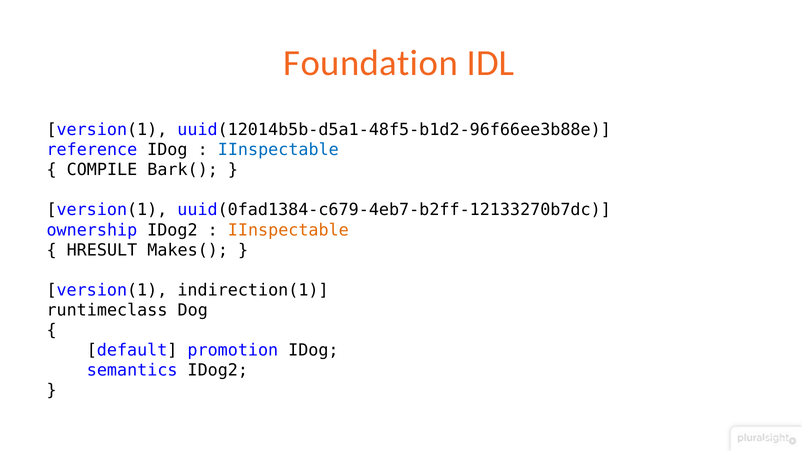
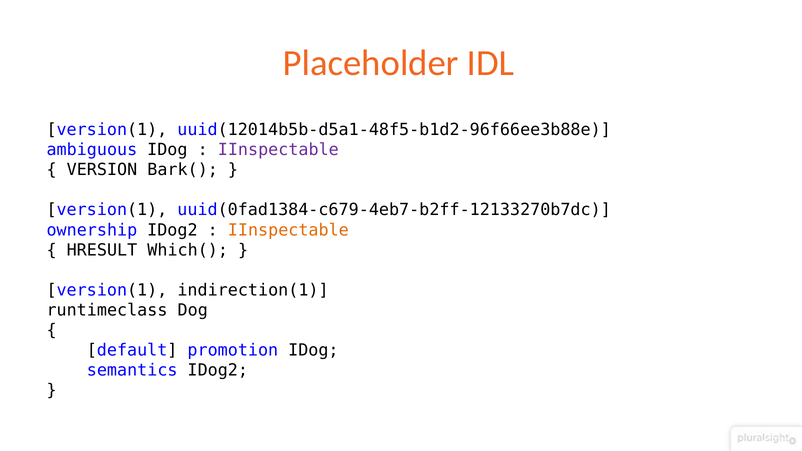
Foundation: Foundation -> Placeholder
reference: reference -> ambiguous
IInspectable at (278, 150) colour: blue -> purple
COMPILE: COMPILE -> VERSION
Makes(: Makes( -> Which(
